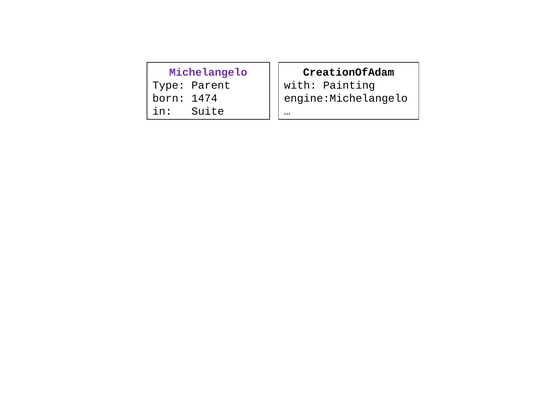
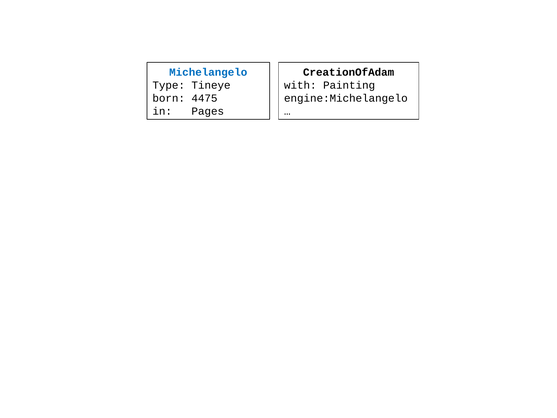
Michelangelo colour: purple -> blue
Parent: Parent -> Tineye
1474: 1474 -> 4475
Suite: Suite -> Pages
